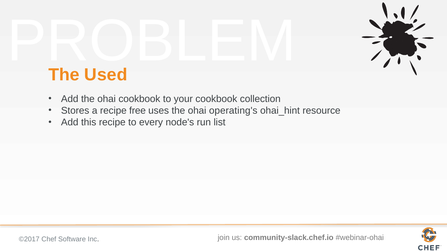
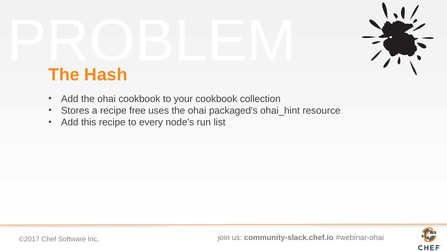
Used: Used -> Hash
operating's: operating's -> packaged's
